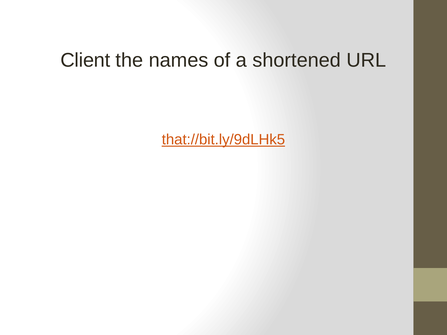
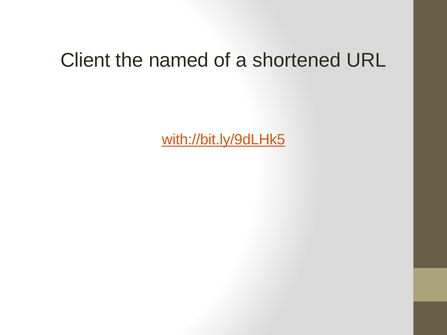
names: names -> named
that://bit.ly/9dLHk5: that://bit.ly/9dLHk5 -> with://bit.ly/9dLHk5
